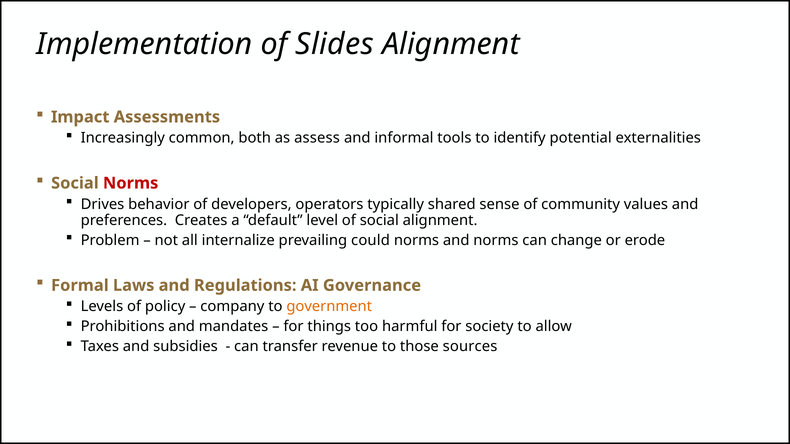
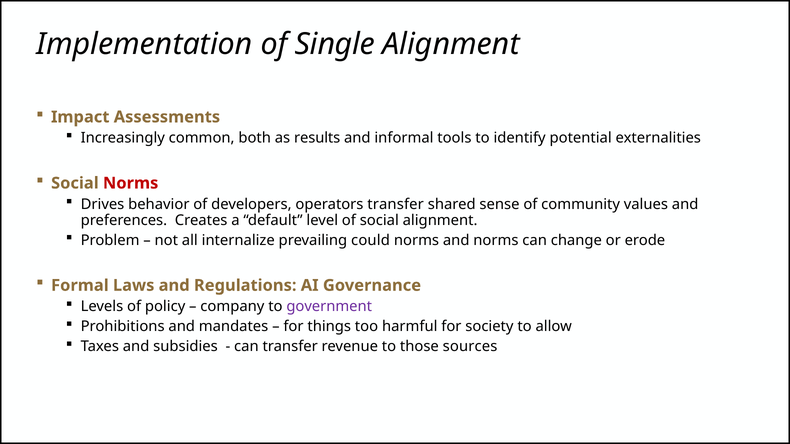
Slides: Slides -> Single
assess: assess -> results
operators typically: typically -> transfer
government colour: orange -> purple
